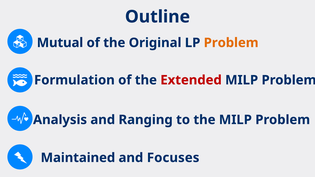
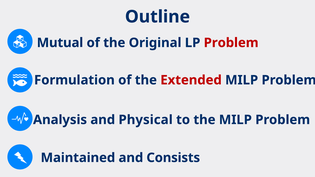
Problem at (231, 43) colour: orange -> red
Ranging: Ranging -> Physical
Focuses: Focuses -> Consists
